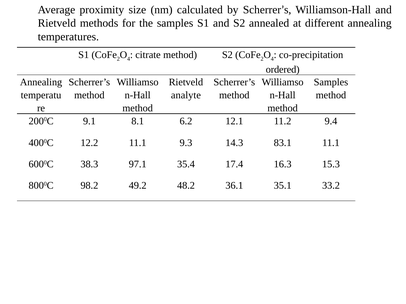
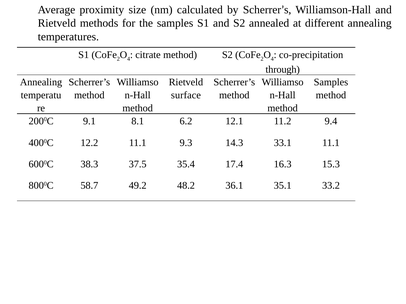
ordered: ordered -> through
analyte: analyte -> surface
83.1: 83.1 -> 33.1
97.1: 97.1 -> 37.5
98.2: 98.2 -> 58.7
